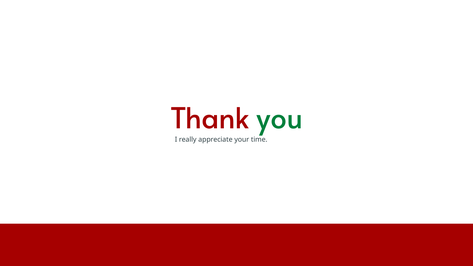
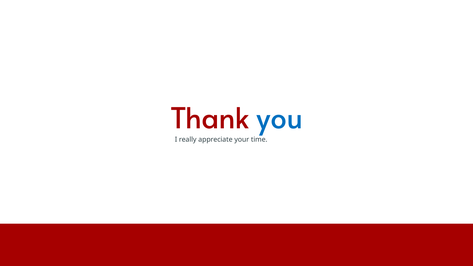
you colour: green -> blue
